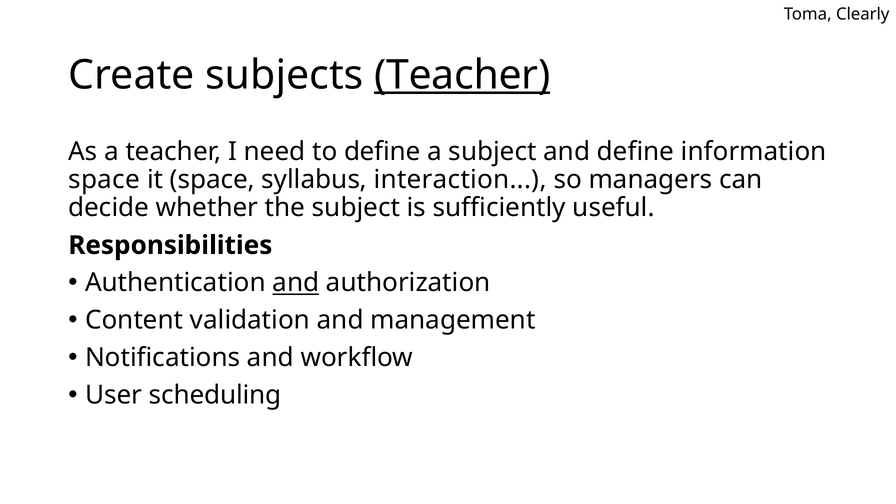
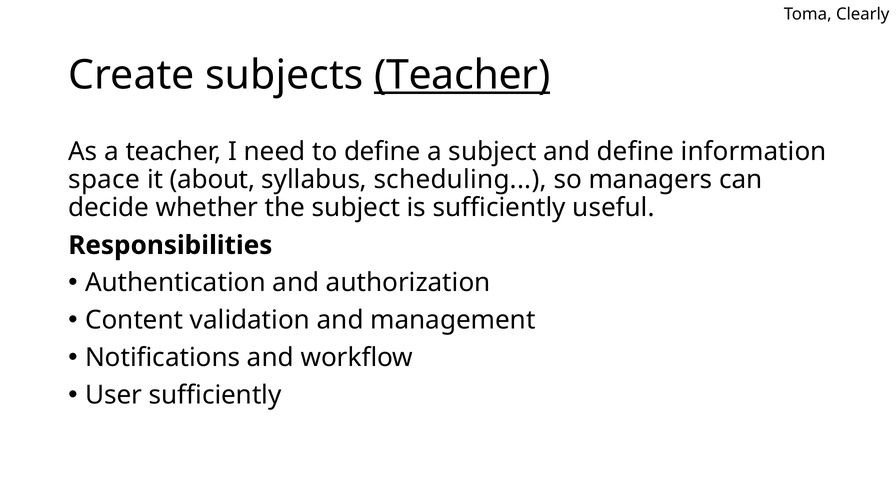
it space: space -> about
interaction: interaction -> scheduling
and at (296, 283) underline: present -> none
User scheduling: scheduling -> sufficiently
